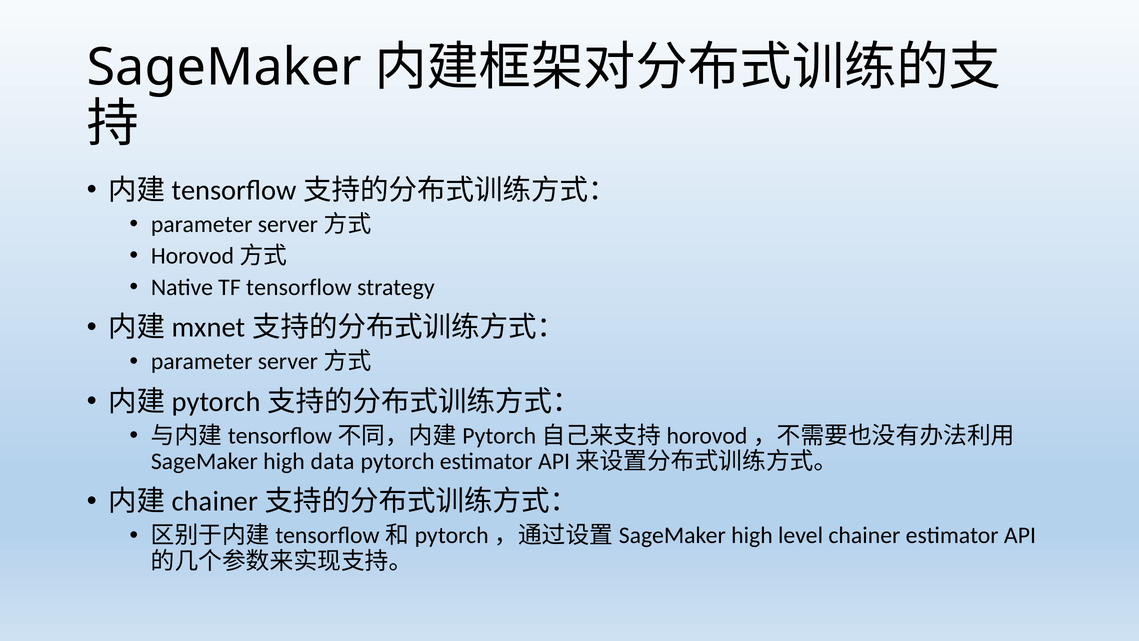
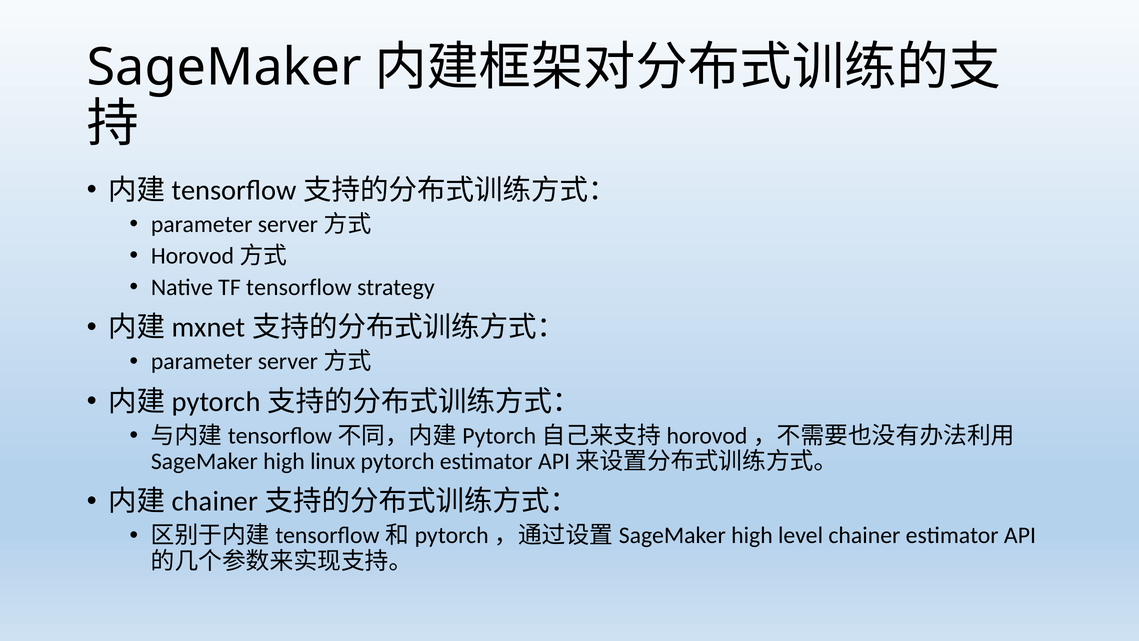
data: data -> linux
